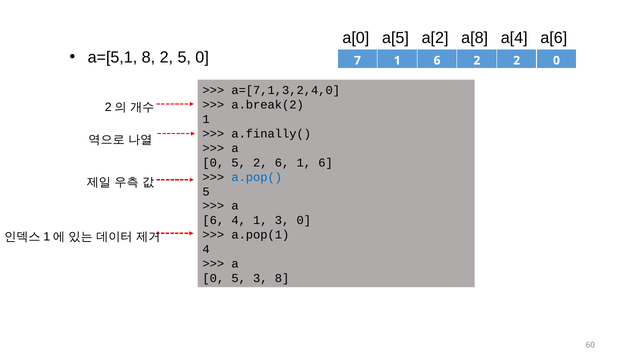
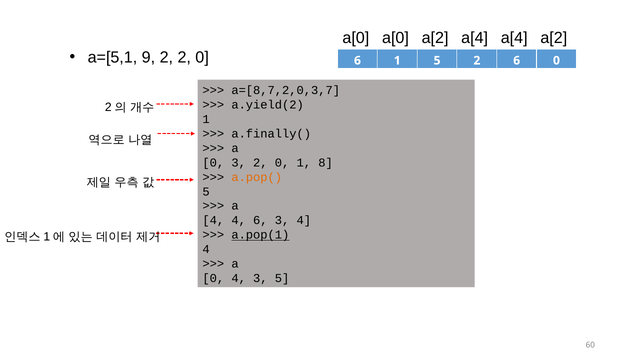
a[0 a[5: a[5 -> a[0
a[2 a[8: a[8 -> a[4
a[4 a[6: a[6 -> a[2
a=[5,1 8: 8 -> 9
2 5: 5 -> 2
0 7: 7 -> 6
6 at (437, 61): 6 -> 5
2 2: 2 -> 6
a=[7,1,3,2,4,0: a=[7,1,3,2,4,0 -> a=[8,7,2,0,3,7
a.break(2: a.break(2 -> a.yield(2
5 at (239, 163): 5 -> 3
6 at (282, 163): 6 -> 0
6 at (326, 163): 6 -> 8
a.pop( colour: blue -> orange
6 at (213, 221): 6 -> 4
4 1: 1 -> 6
3 0: 0 -> 4
a.pop(1 underline: none -> present
5 at (239, 279): 5 -> 4
3 8: 8 -> 5
